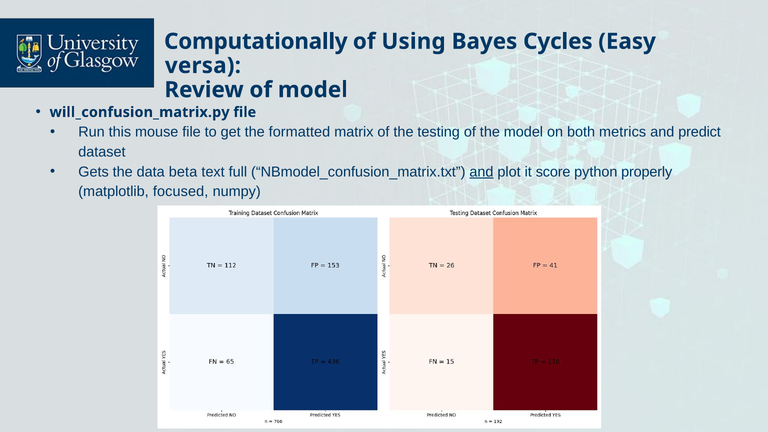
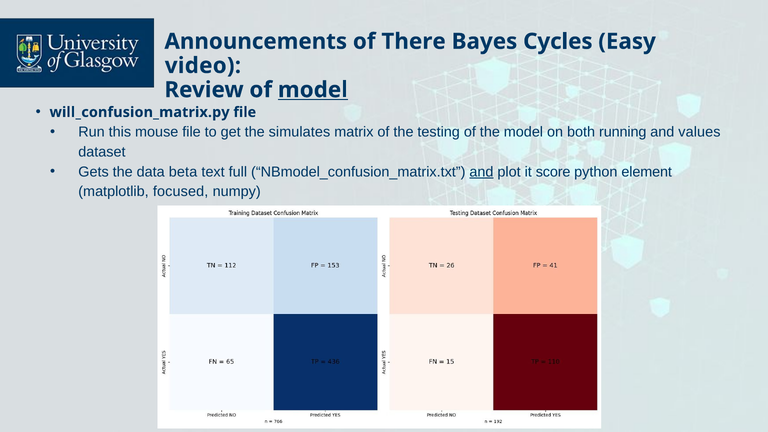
Computationally: Computationally -> Announcements
Using: Using -> There
versa: versa -> video
model at (313, 90) underline: none -> present
formatted: formatted -> simulates
metrics: metrics -> running
predict: predict -> values
properly: properly -> element
